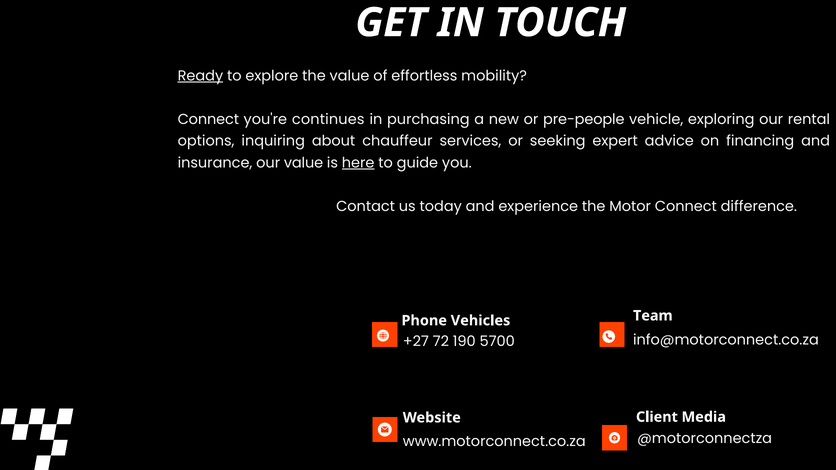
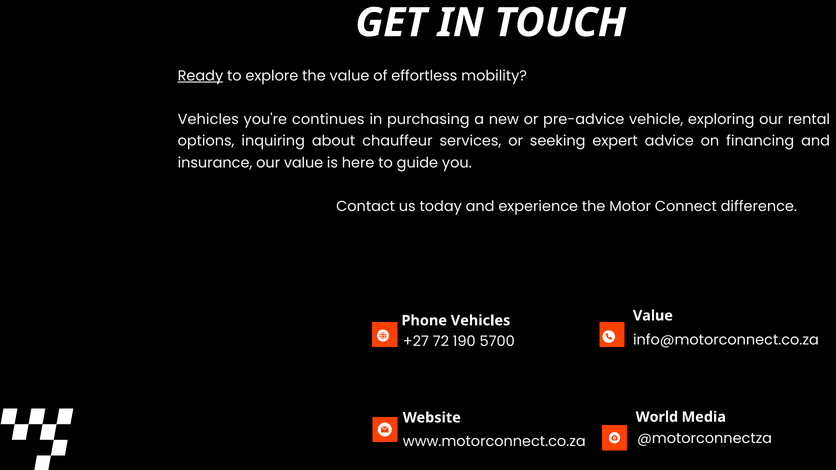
Connect at (208, 119): Connect -> Vehicles
pre-people: pre-people -> pre-advice
here underline: present -> none
Team at (653, 316): Team -> Value
Client: Client -> World
